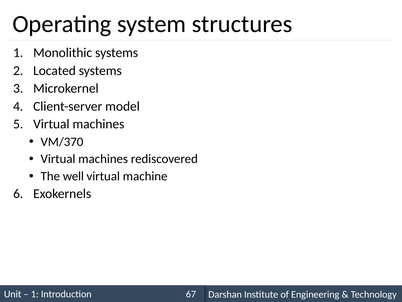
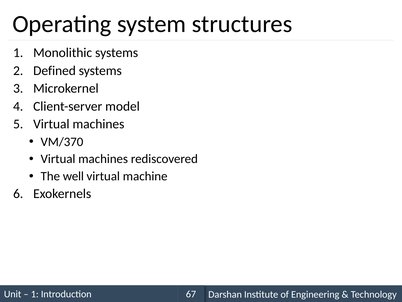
Located: Located -> Defined
